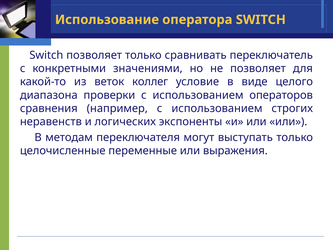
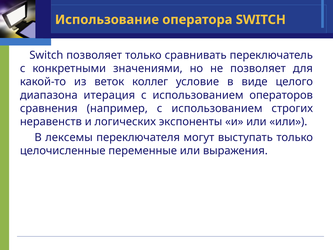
проверки: проверки -> итерация
методам: методам -> лексемы
